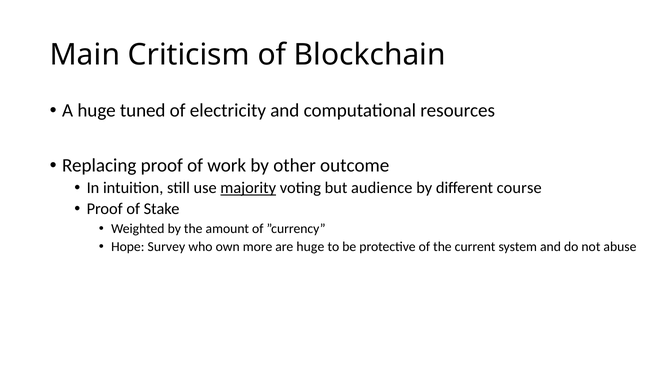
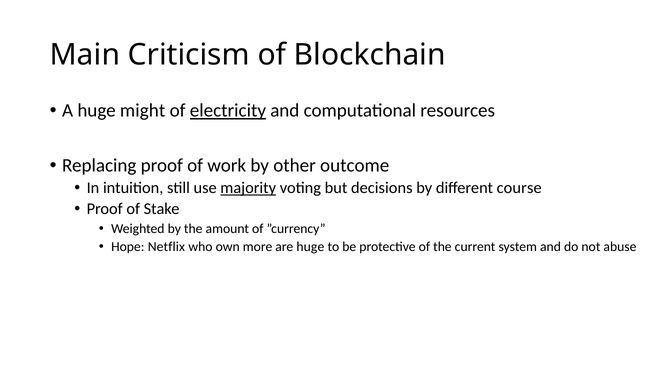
tuned: tuned -> might
electricity underline: none -> present
audience: audience -> decisions
Survey: Survey -> Netflix
